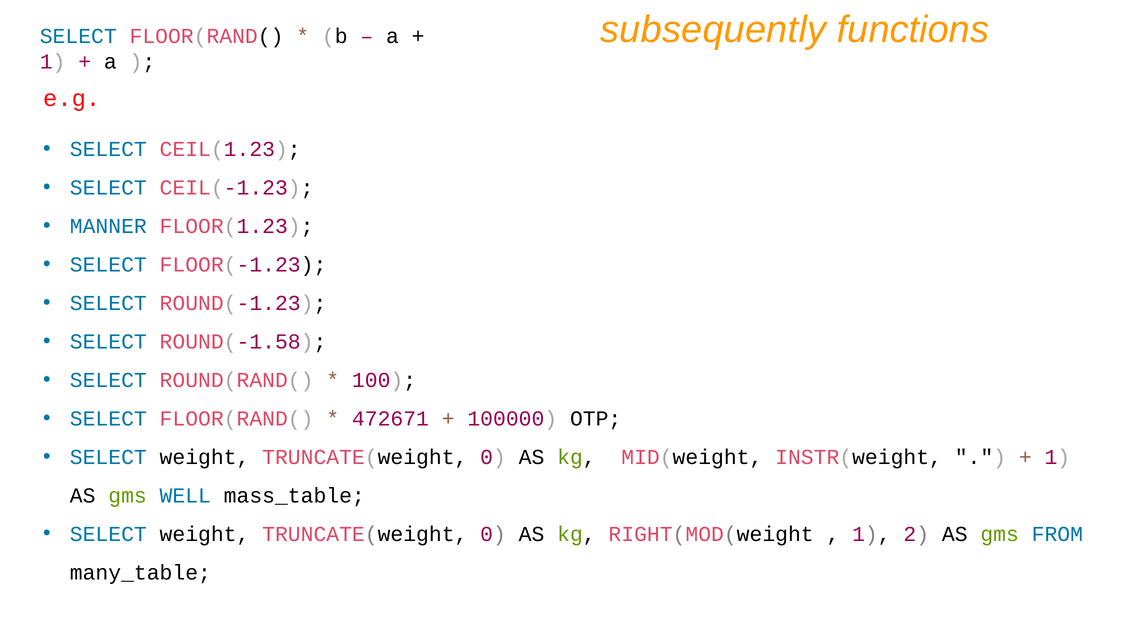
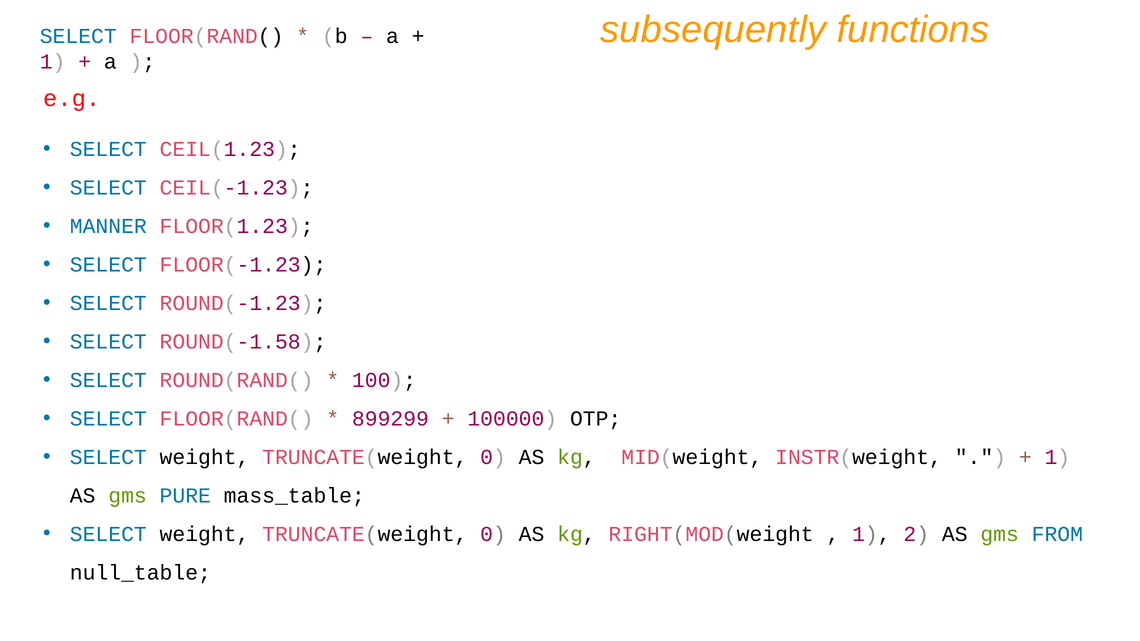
472671: 472671 -> 899299
WELL: WELL -> PURE
many_table: many_table -> null_table
